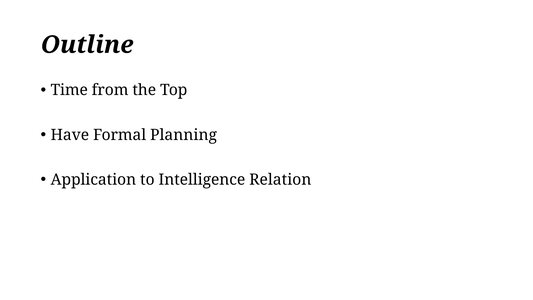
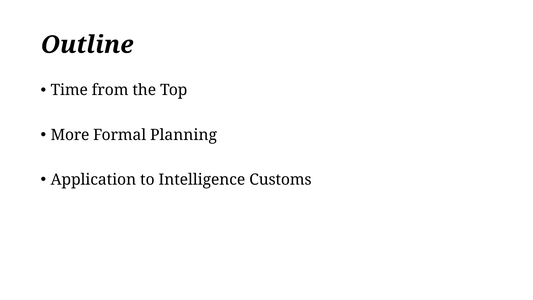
Have: Have -> More
Relation: Relation -> Customs
